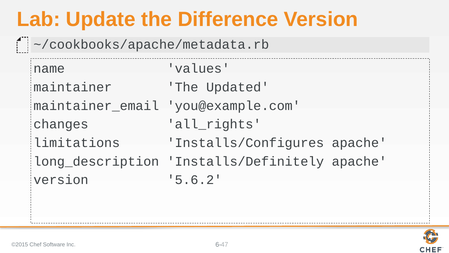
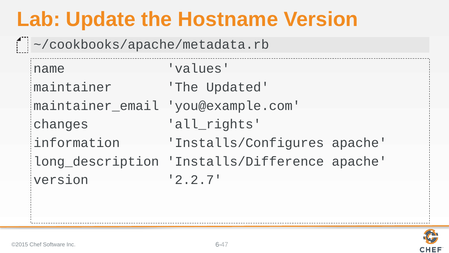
Difference: Difference -> Hostname
limitations: limitations -> information
Installs/Definitely: Installs/Definitely -> Installs/Difference
5.6.2: 5.6.2 -> 2.2.7
